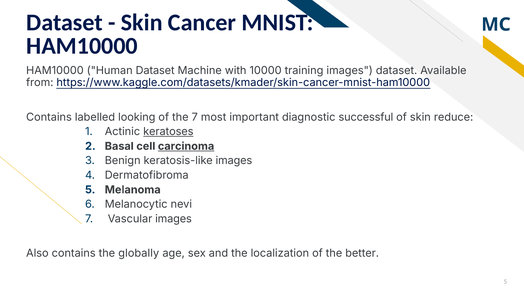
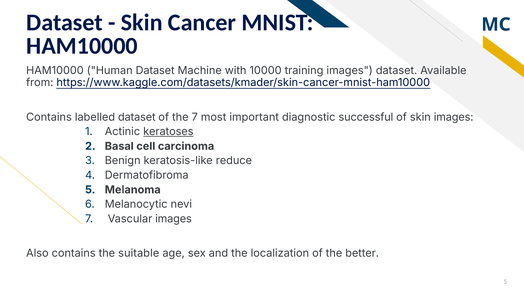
labelled looking: looking -> dataset
skin reduce: reduce -> images
carcinoma underline: present -> none
keratosis-like images: images -> reduce
globally: globally -> suitable
